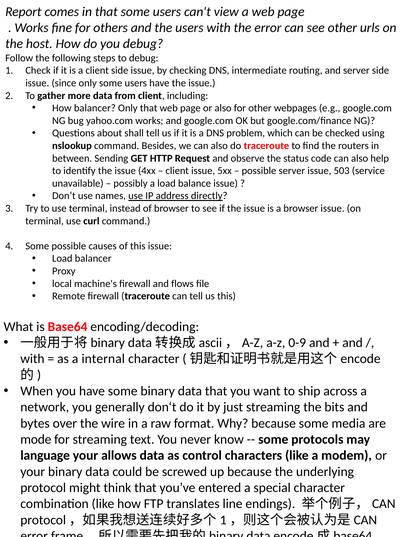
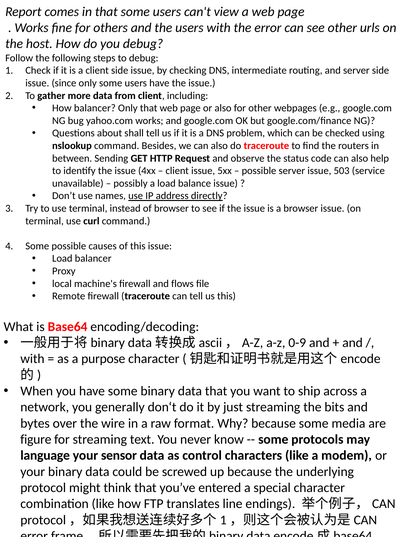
internal: internal -> purpose
mode: mode -> figure
allows: allows -> sensor
